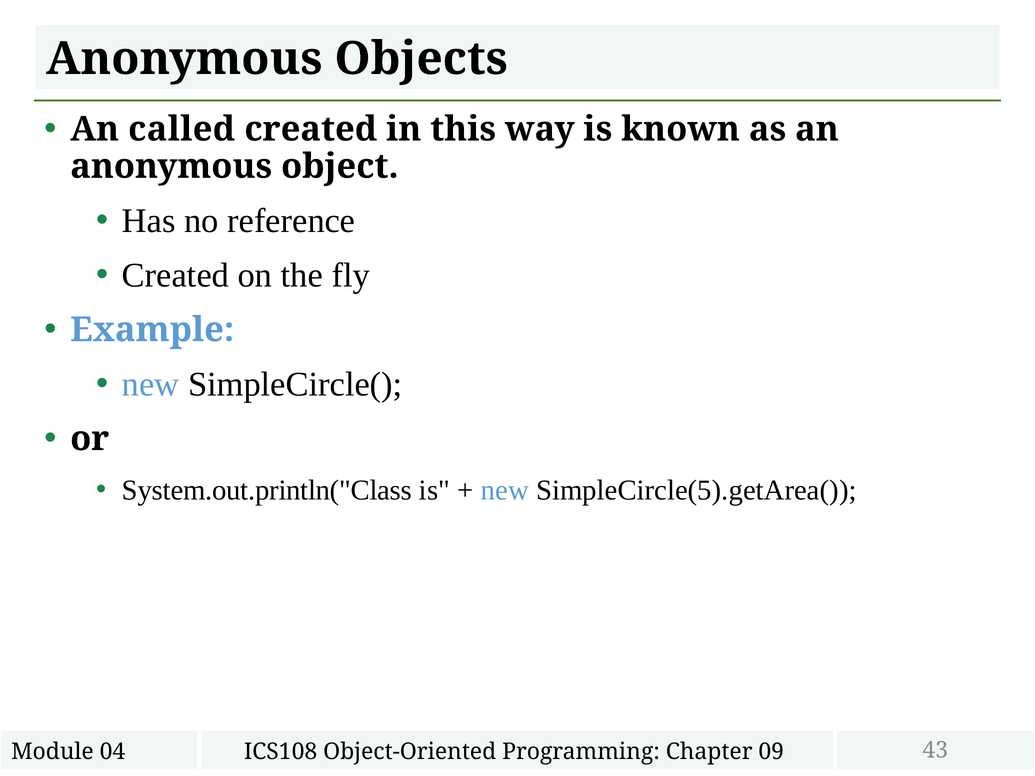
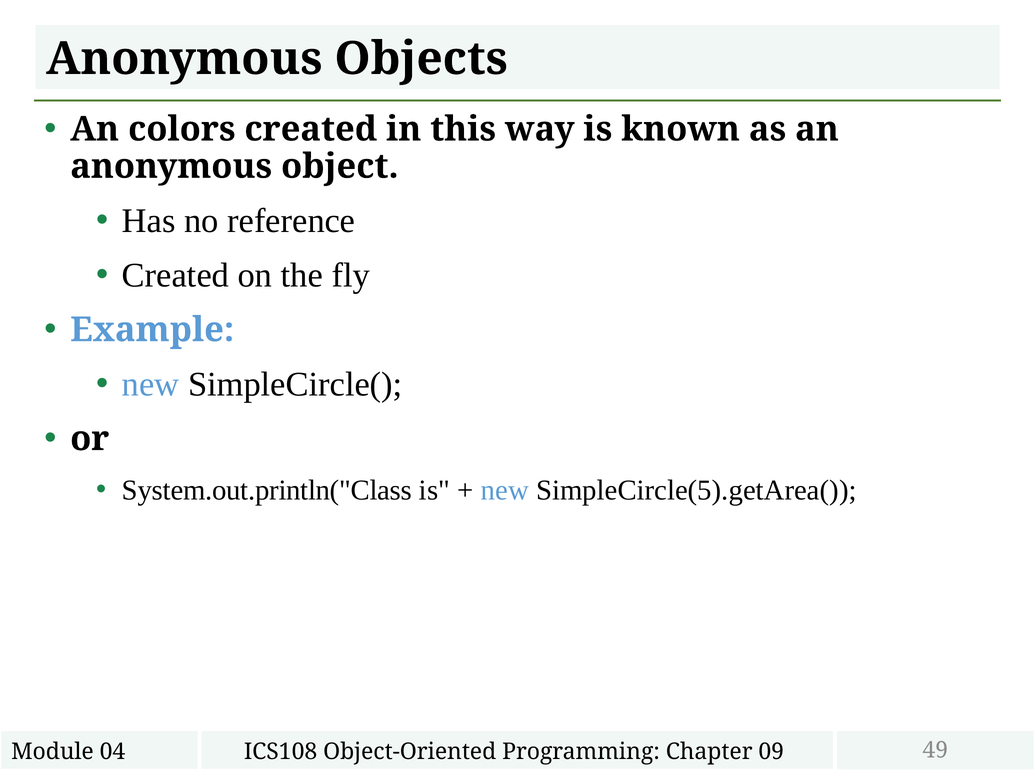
called: called -> colors
43: 43 -> 49
